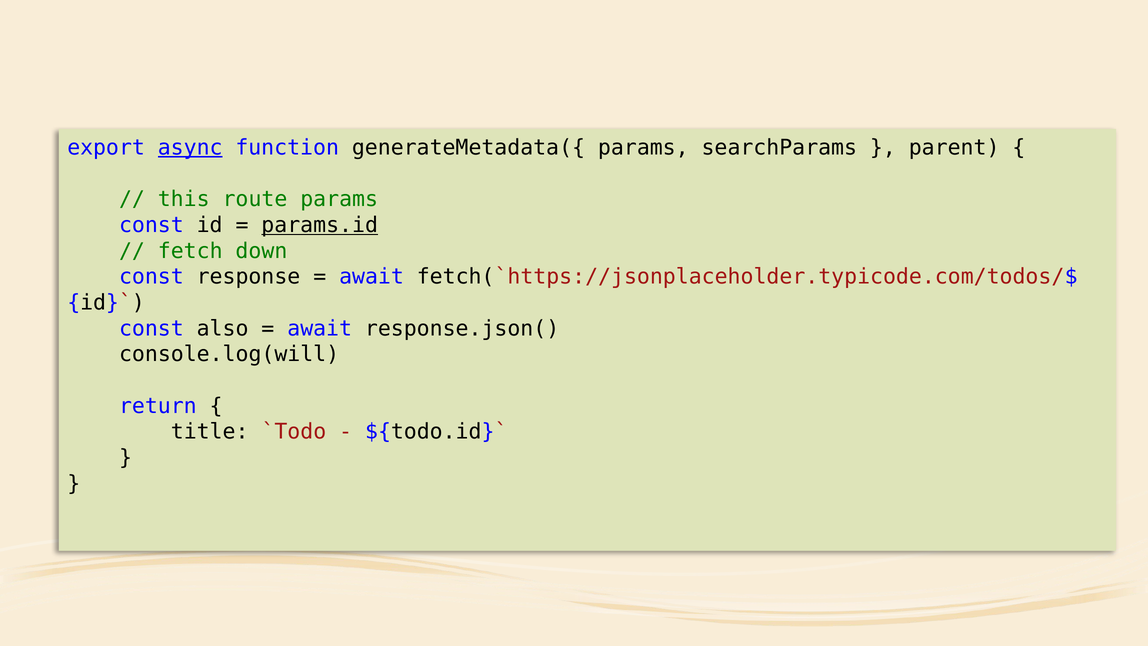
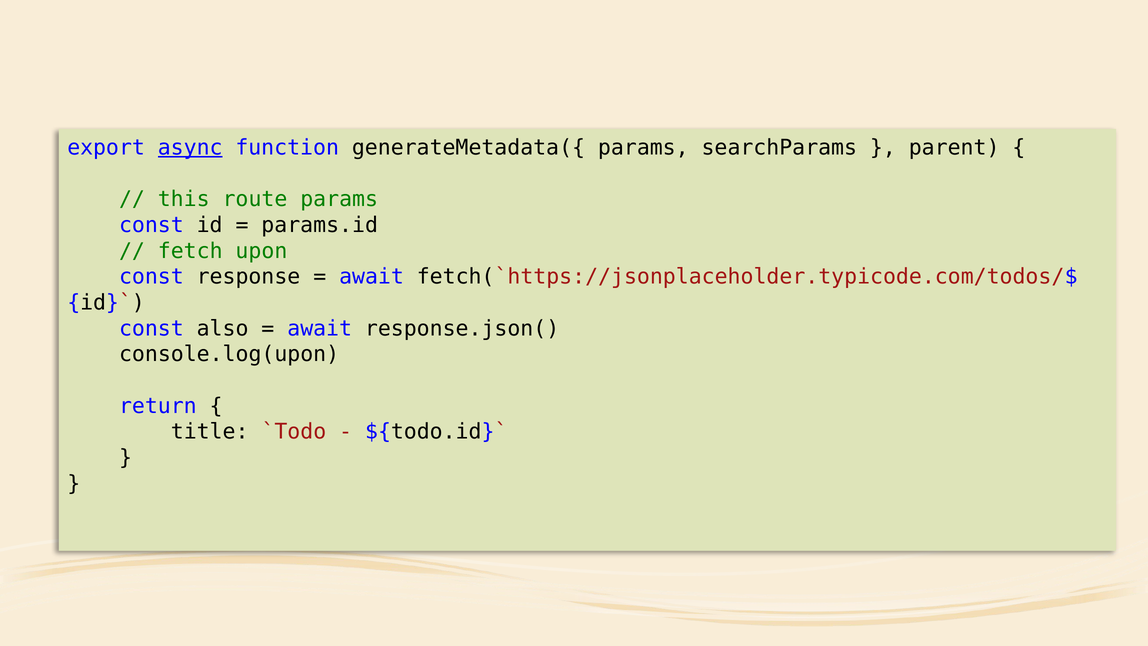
params.id underline: present -> none
down: down -> upon
console.log(will: console.log(will -> console.log(upon
